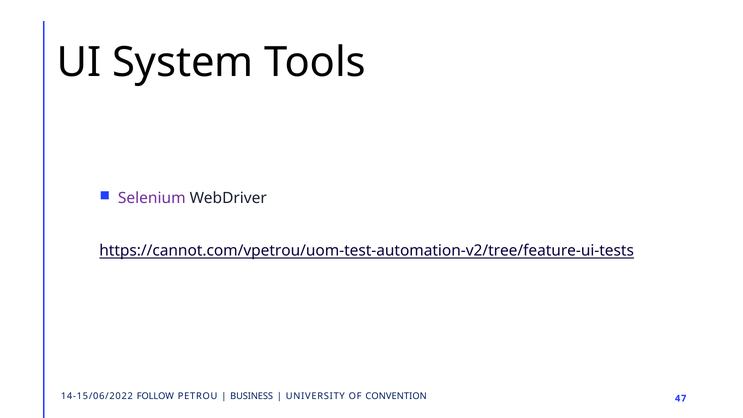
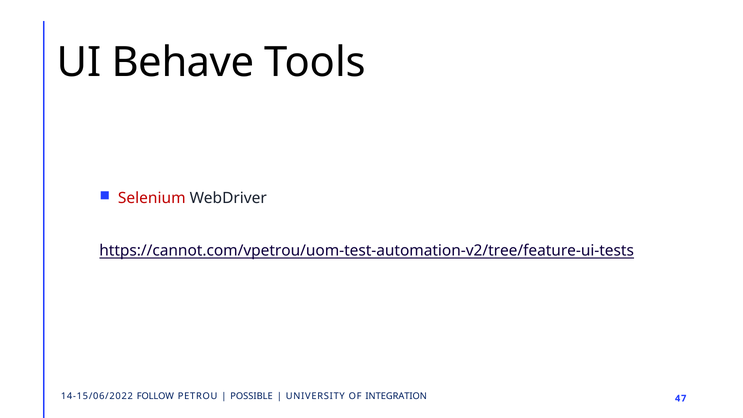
System: System -> Behave
Selenium colour: purple -> red
BUSINESS: BUSINESS -> POSSIBLE
CONVENTION: CONVENTION -> INTEGRATION
